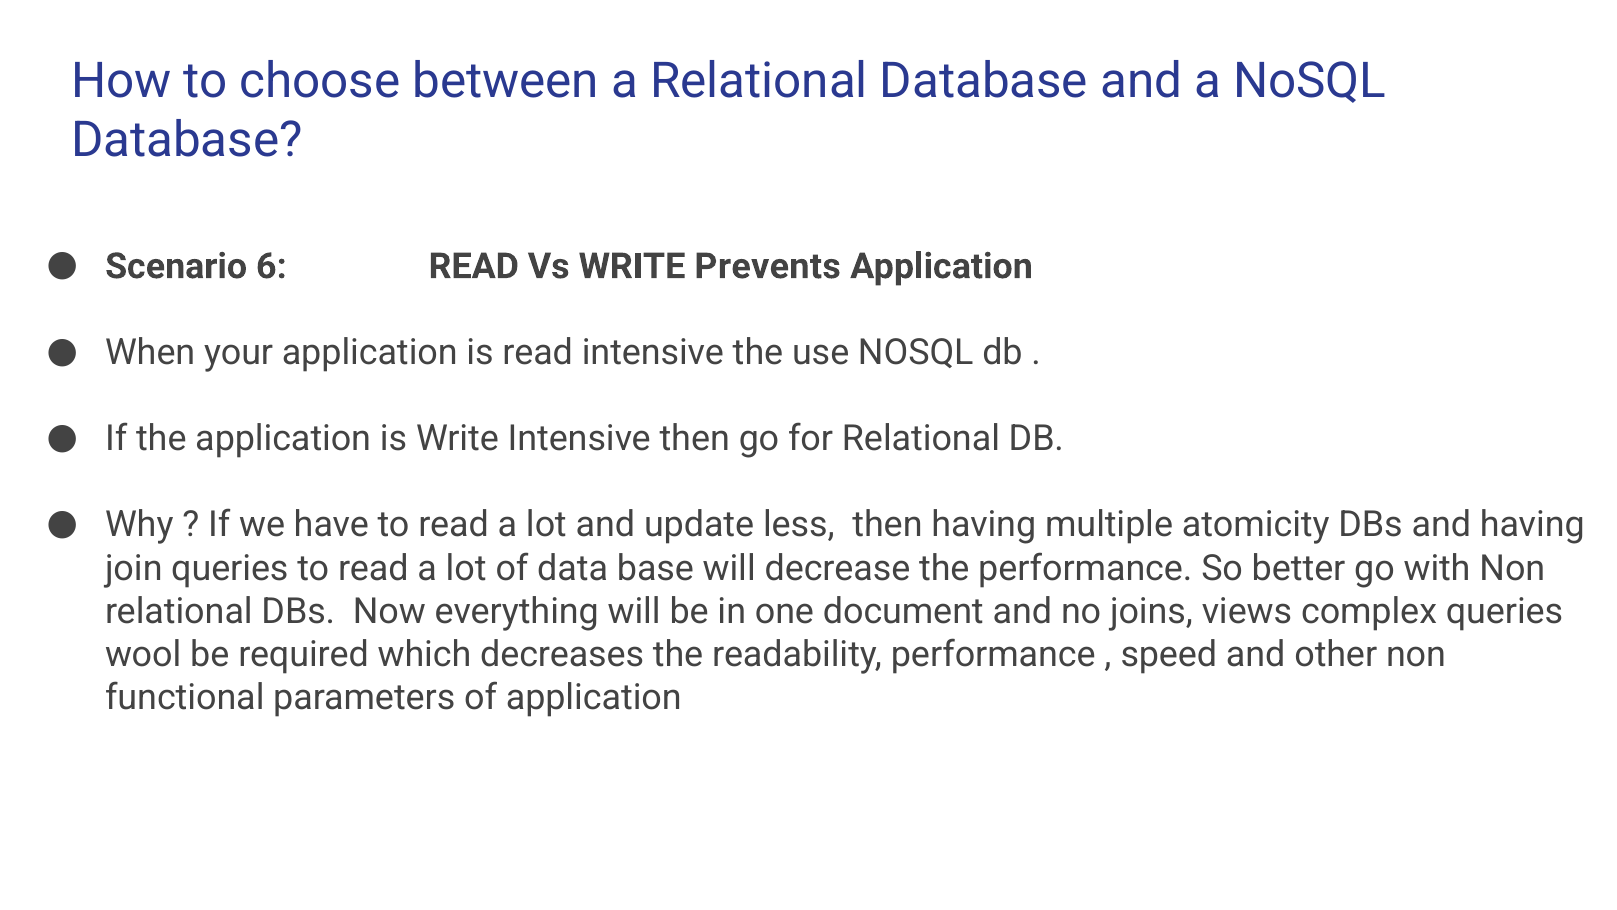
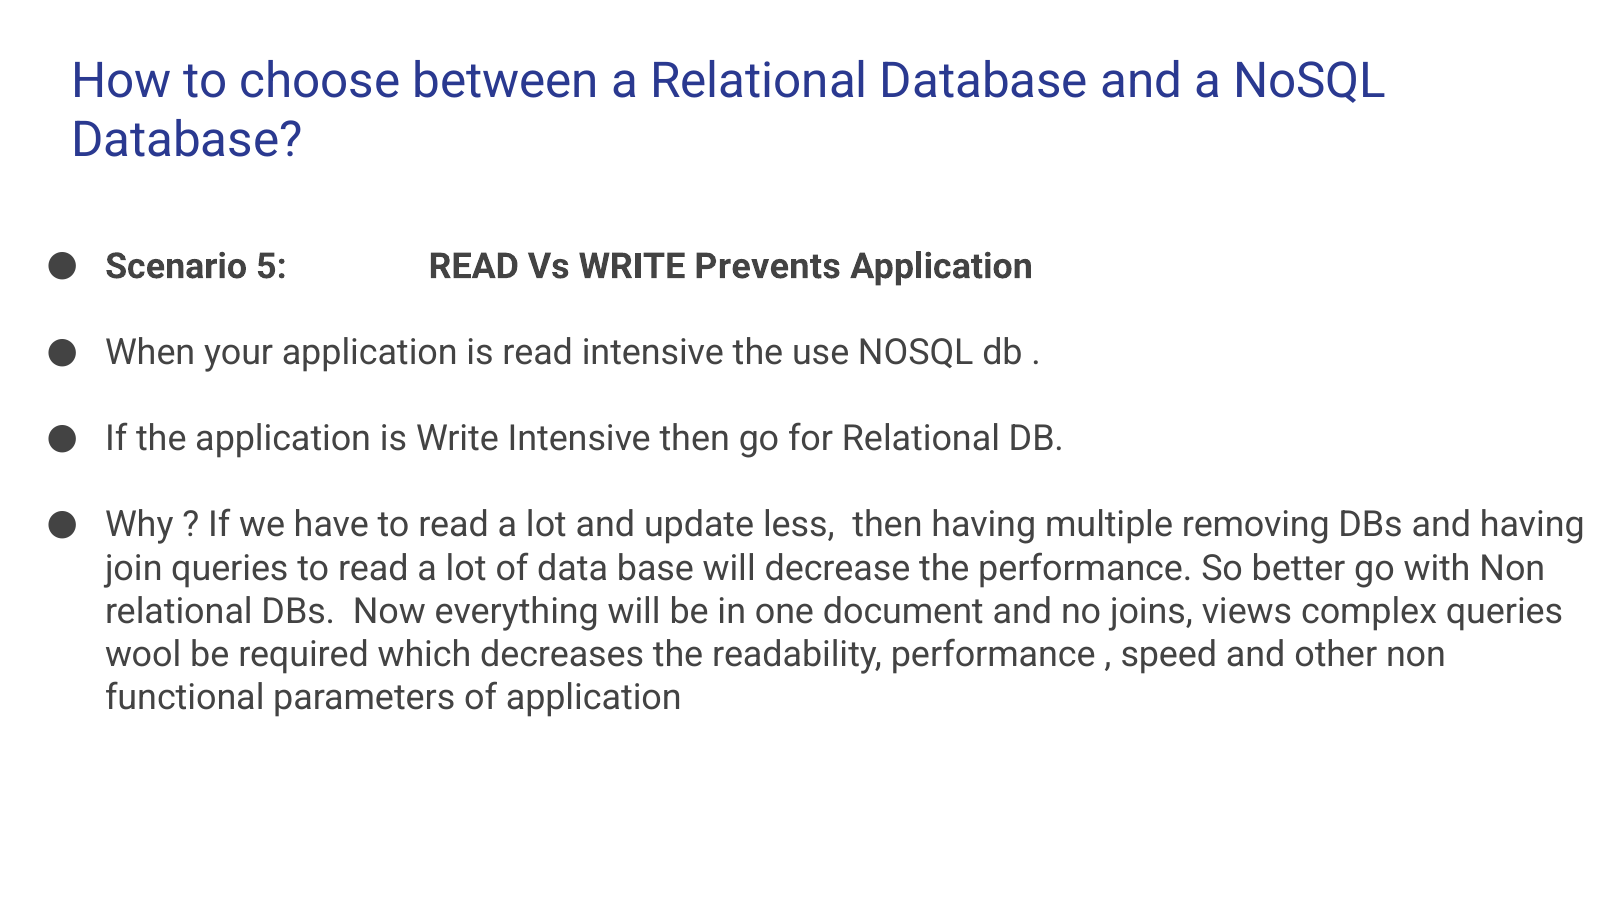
6: 6 -> 5
atomicity: atomicity -> removing
